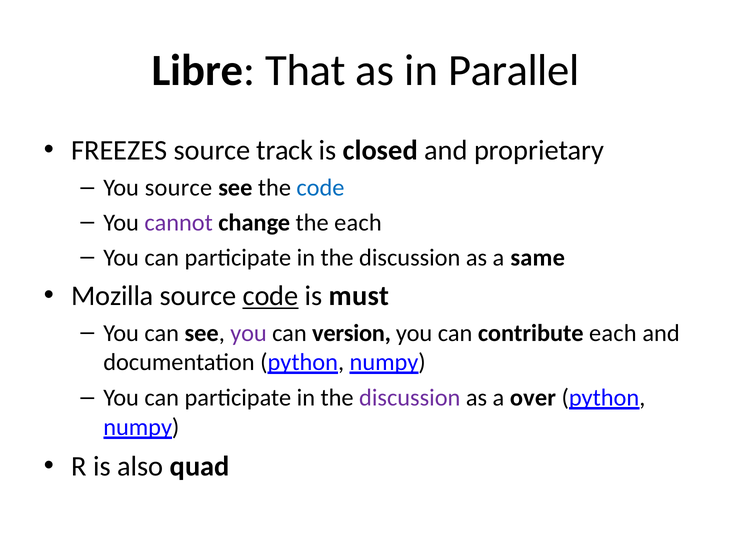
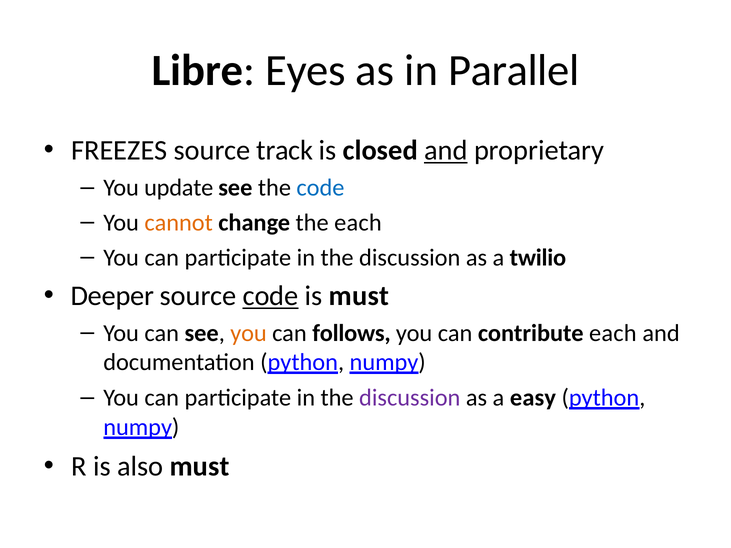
That: That -> Eyes
and at (446, 151) underline: none -> present
You source: source -> update
cannot colour: purple -> orange
same: same -> twilio
Mozilla: Mozilla -> Deeper
you at (249, 333) colour: purple -> orange
version: version -> follows
over: over -> easy
also quad: quad -> must
